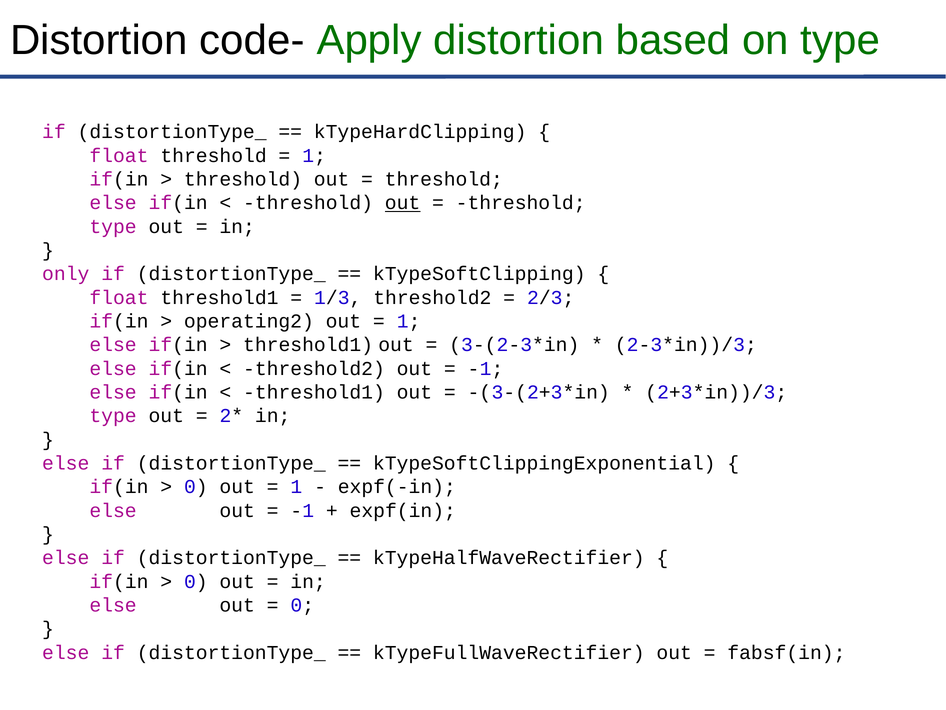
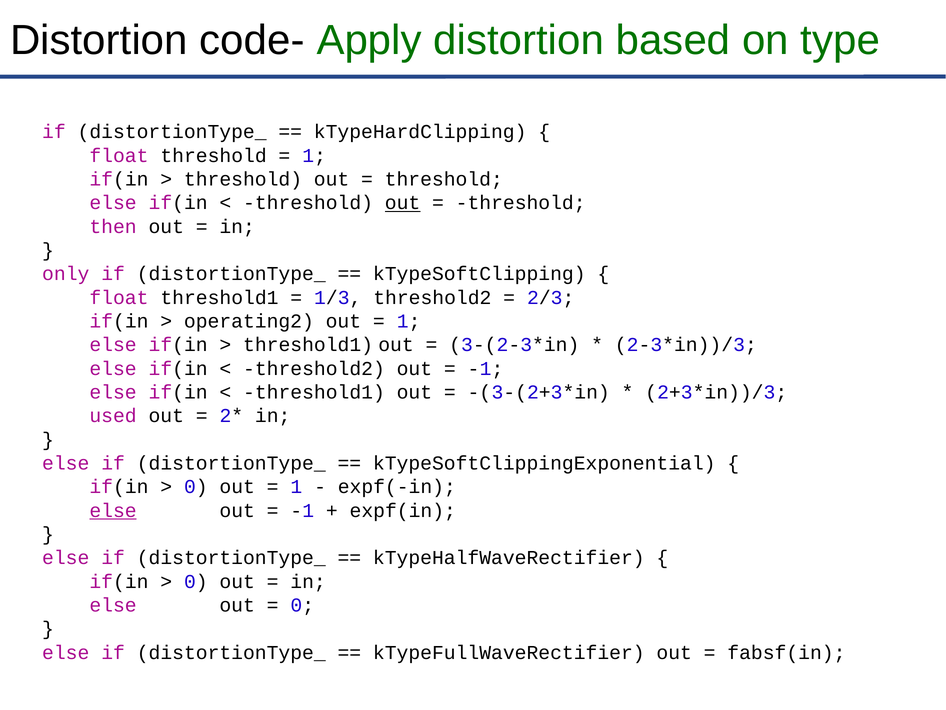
type at (113, 226): type -> then
type at (113, 416): type -> used
else at (113, 510) underline: none -> present
